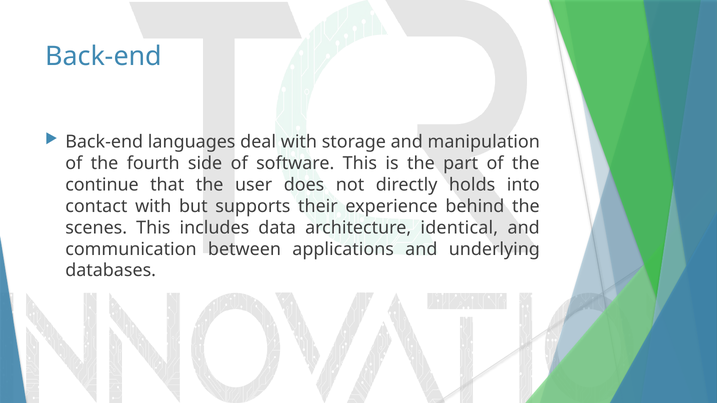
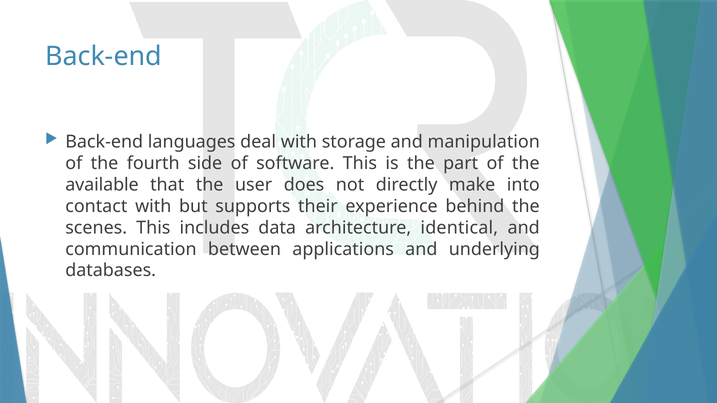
continue: continue -> available
holds: holds -> make
